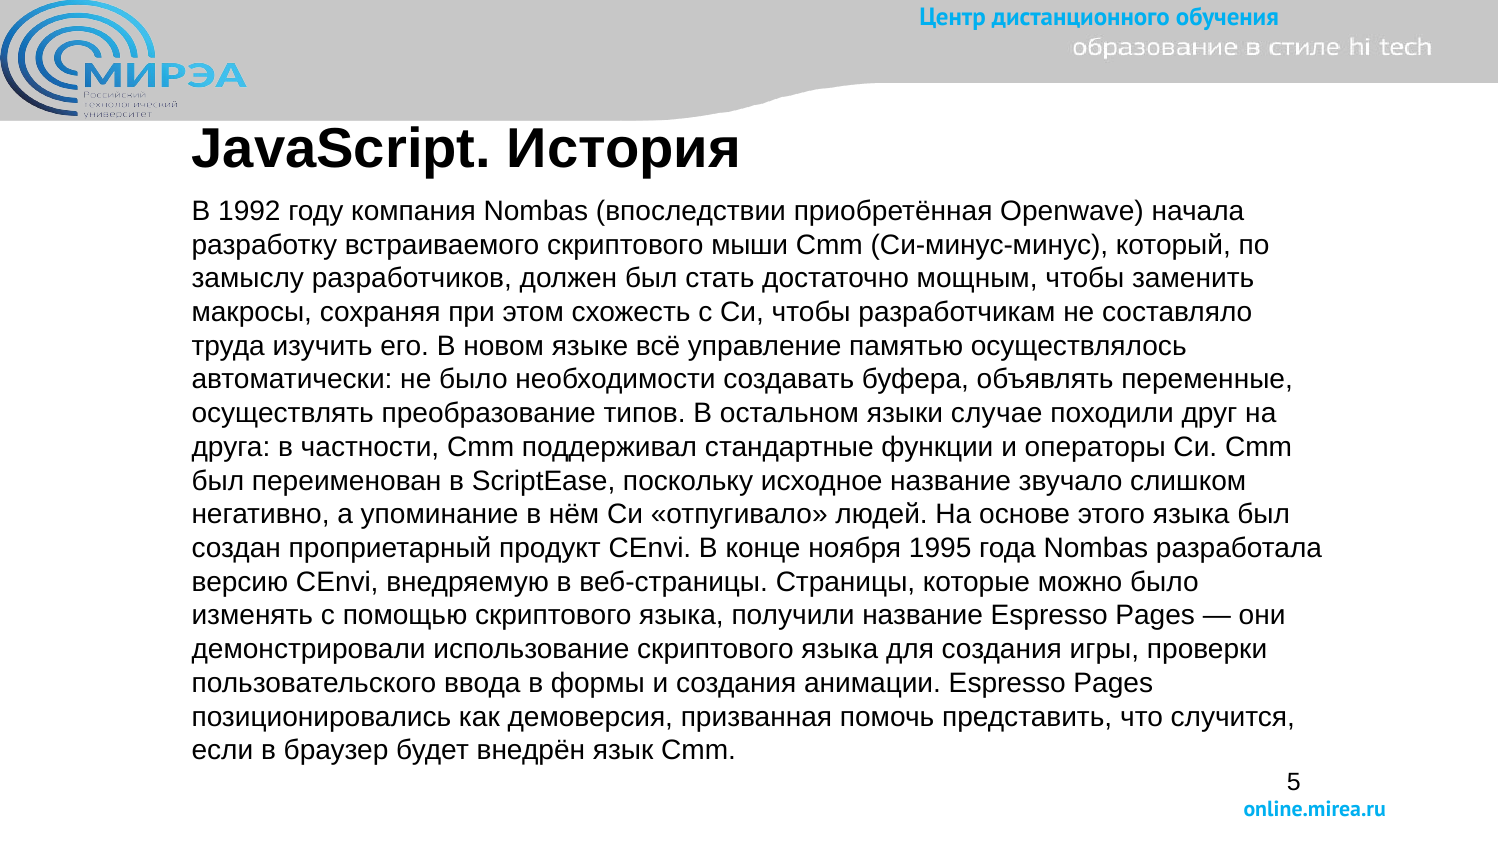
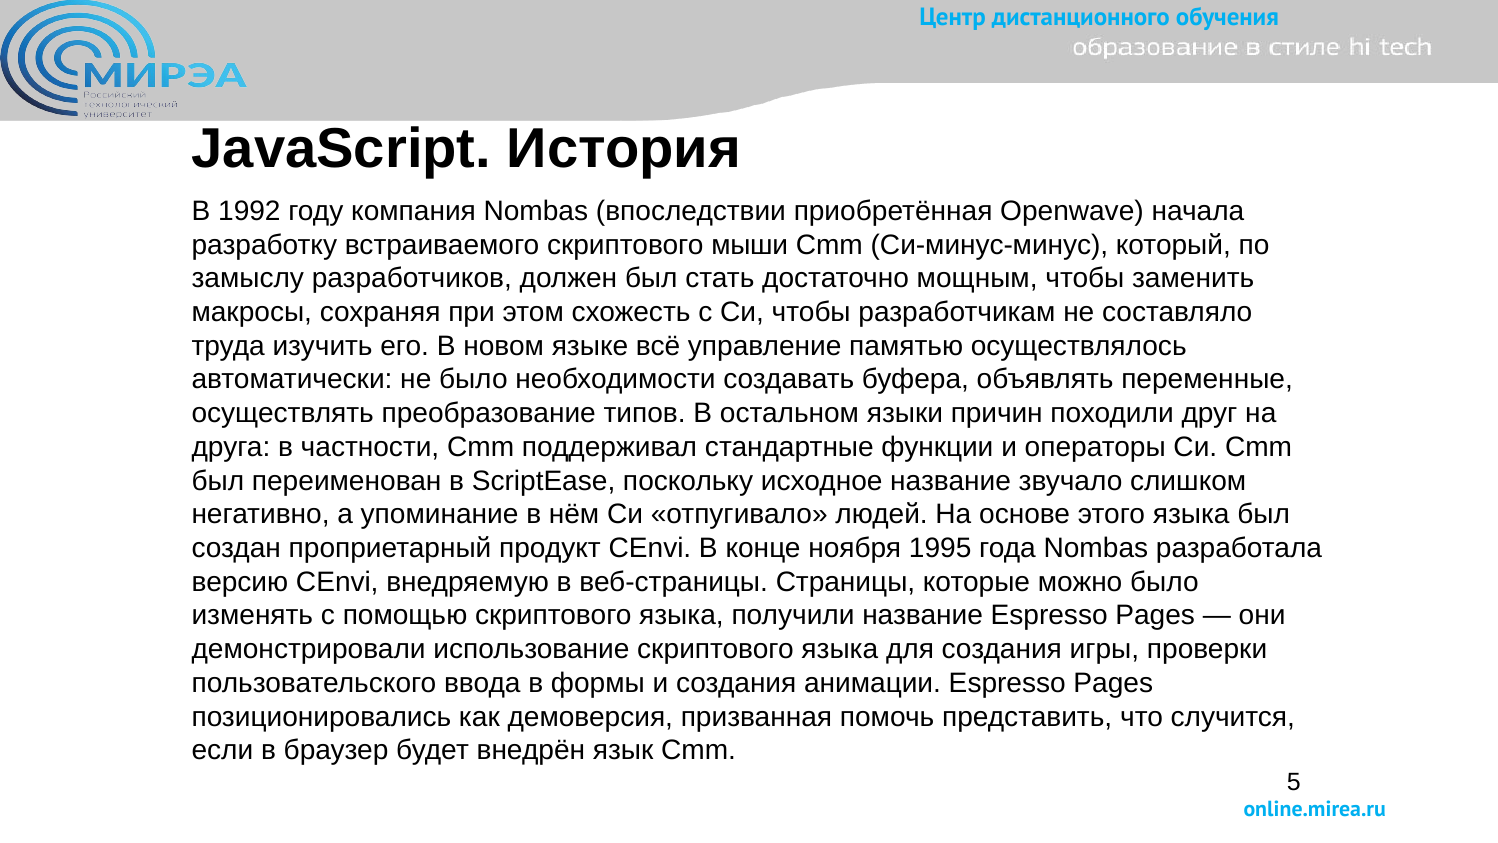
случае: случае -> причин
